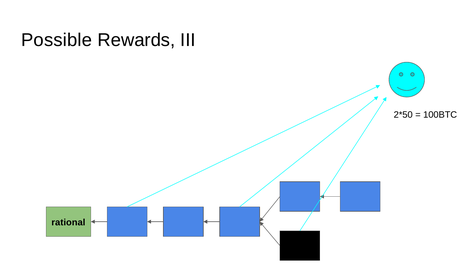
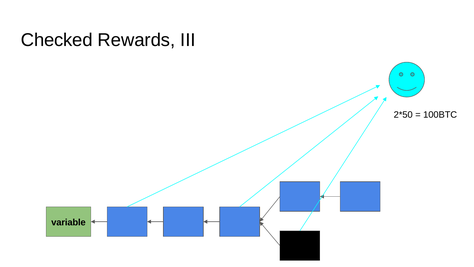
Possible: Possible -> Checked
rational: rational -> variable
